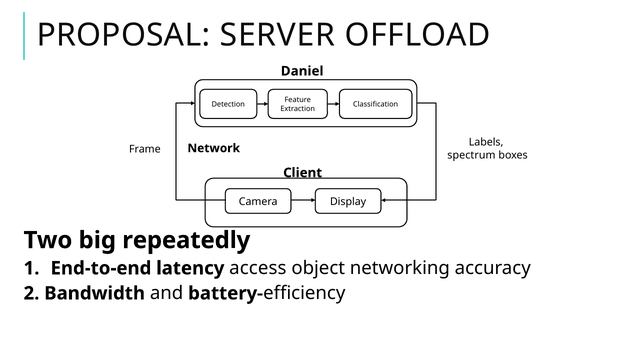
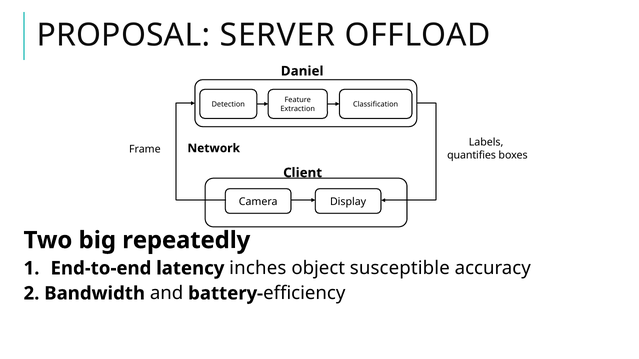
spectrum: spectrum -> quantifies
access: access -> inches
networking: networking -> susceptible
